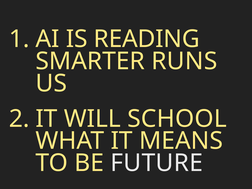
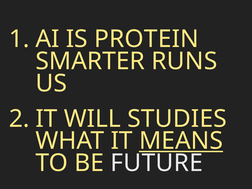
READING: READING -> PROTEIN
SCHOOL: SCHOOL -> STUDIES
MEANS underline: none -> present
